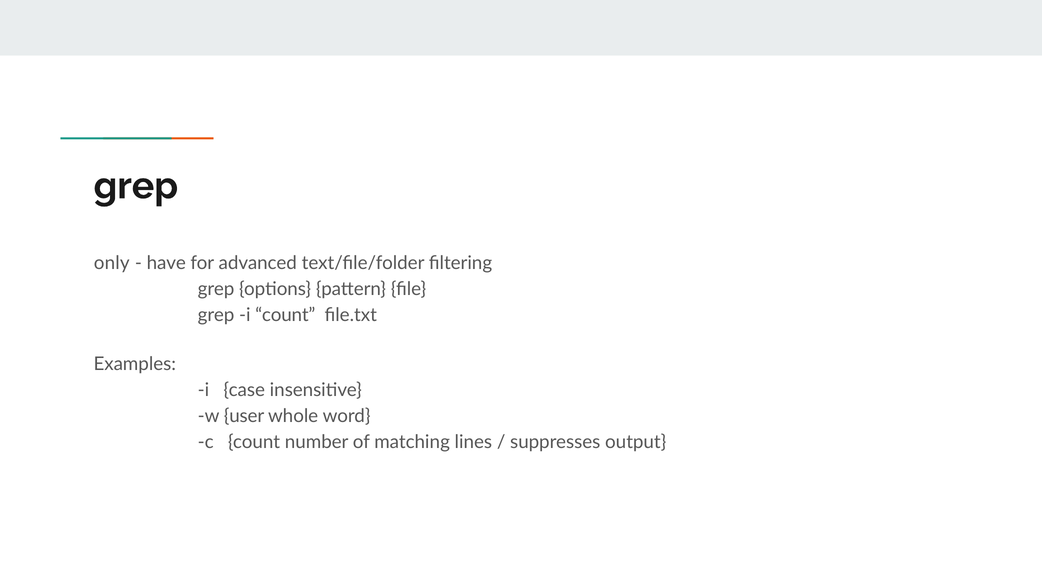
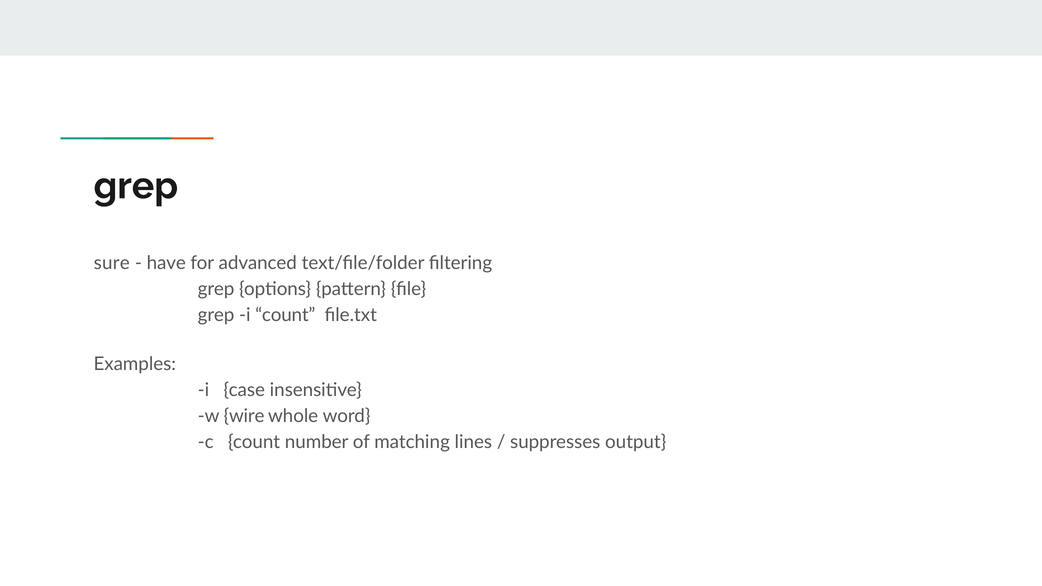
only: only -> sure
user: user -> wire
